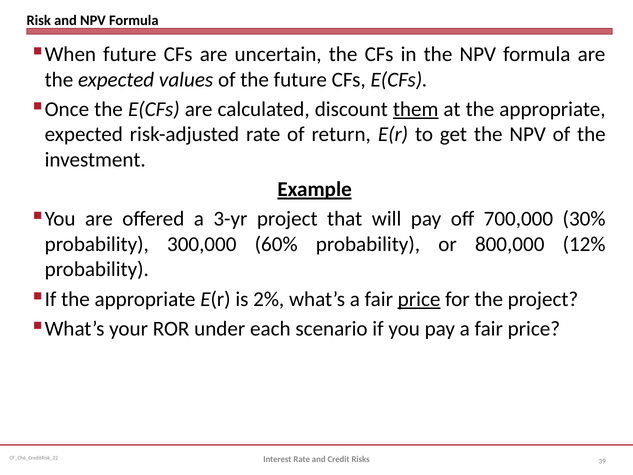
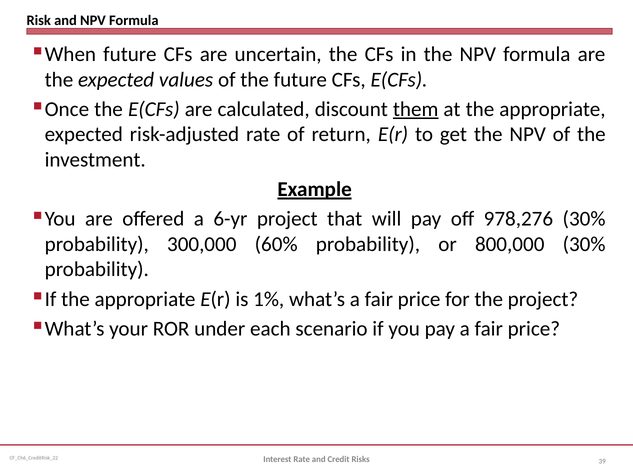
3-yr: 3-yr -> 6-yr
700,000: 700,000 -> 978,276
800,000 12%: 12% -> 30%
2%: 2% -> 1%
price at (419, 299) underline: present -> none
